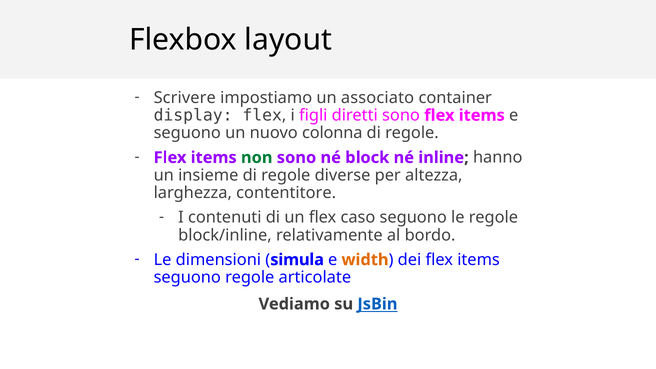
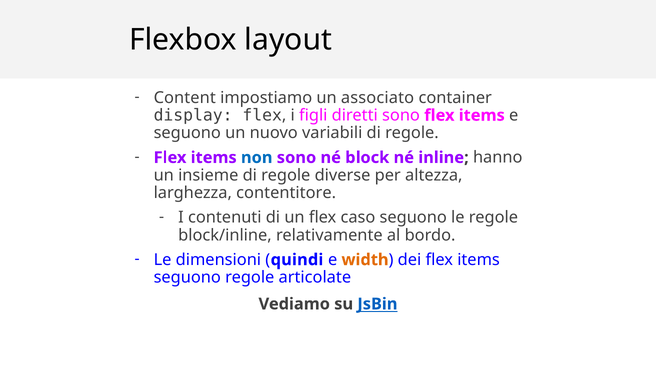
Scrivere: Scrivere -> Content
colonna: colonna -> variabili
non colour: green -> blue
simula: simula -> quindi
